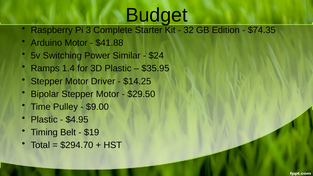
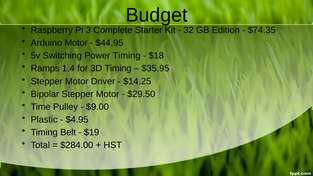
$41.88: $41.88 -> $44.95
Power Similar: Similar -> Timing
$24: $24 -> $18
3D Plastic: Plastic -> Timing
$294.70: $294.70 -> $284.00
